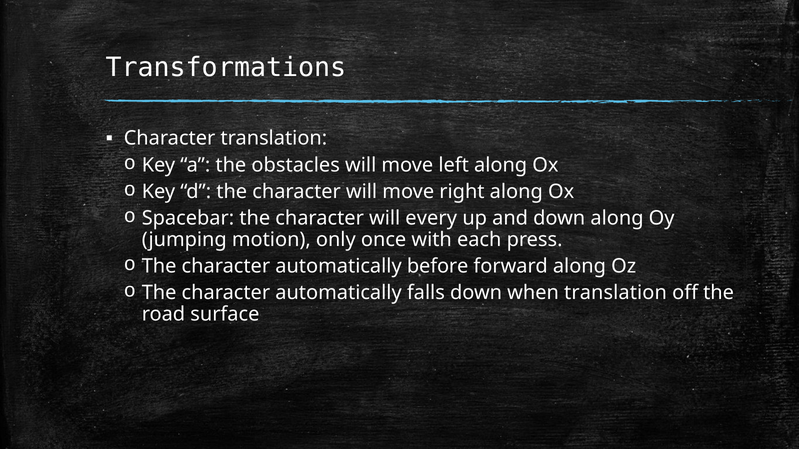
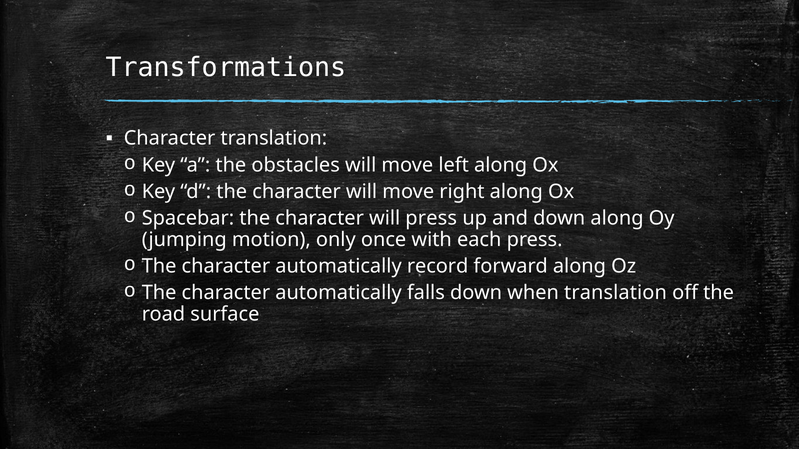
will every: every -> press
before: before -> record
